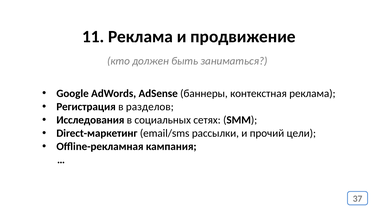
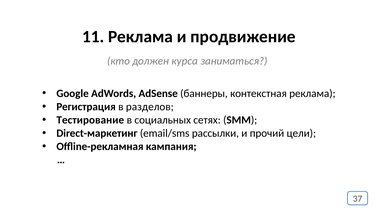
быть: быть -> курса
Исследования: Исследования -> Тестирование
